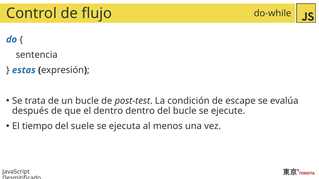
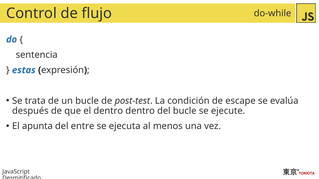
tiempo: tiempo -> apunta
suele: suele -> entre
